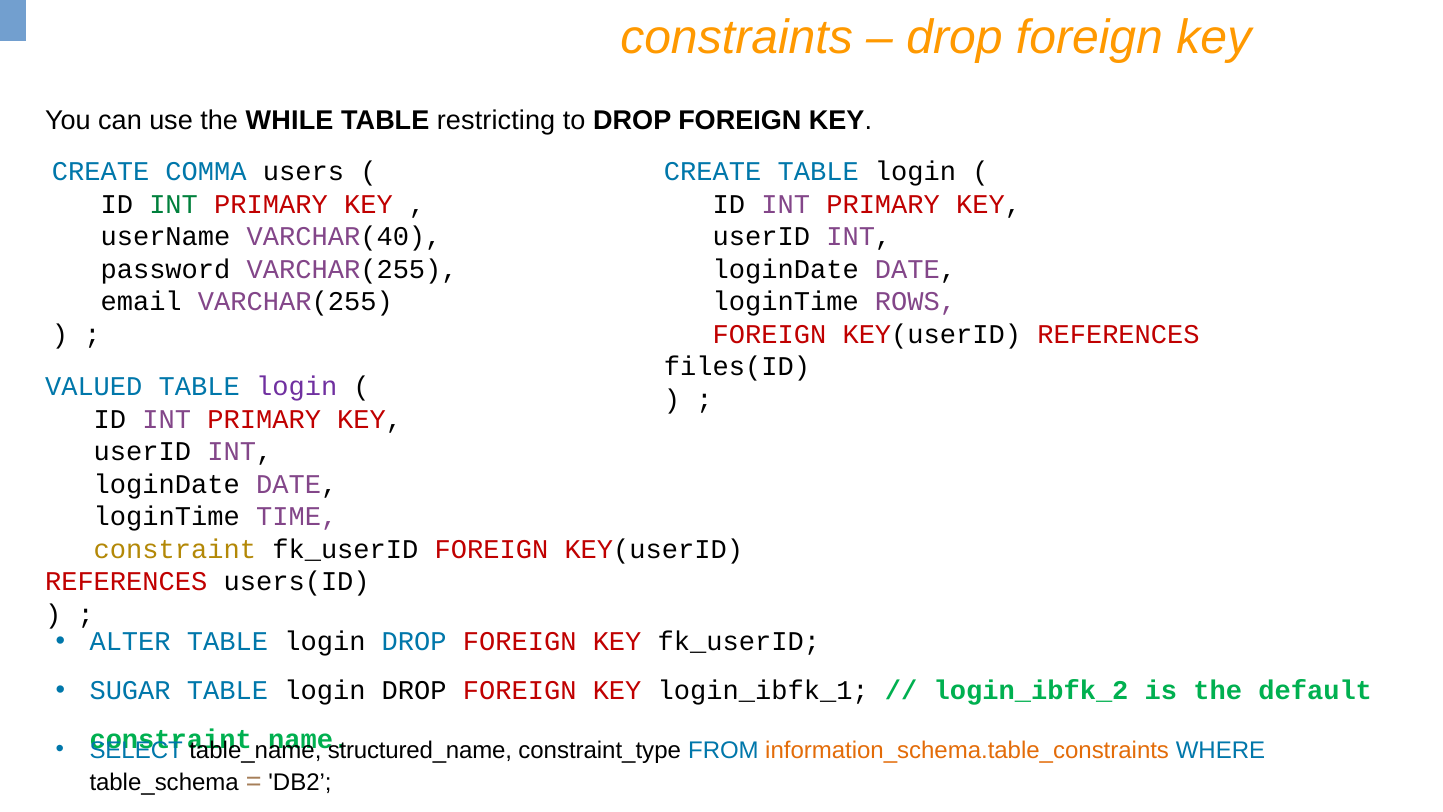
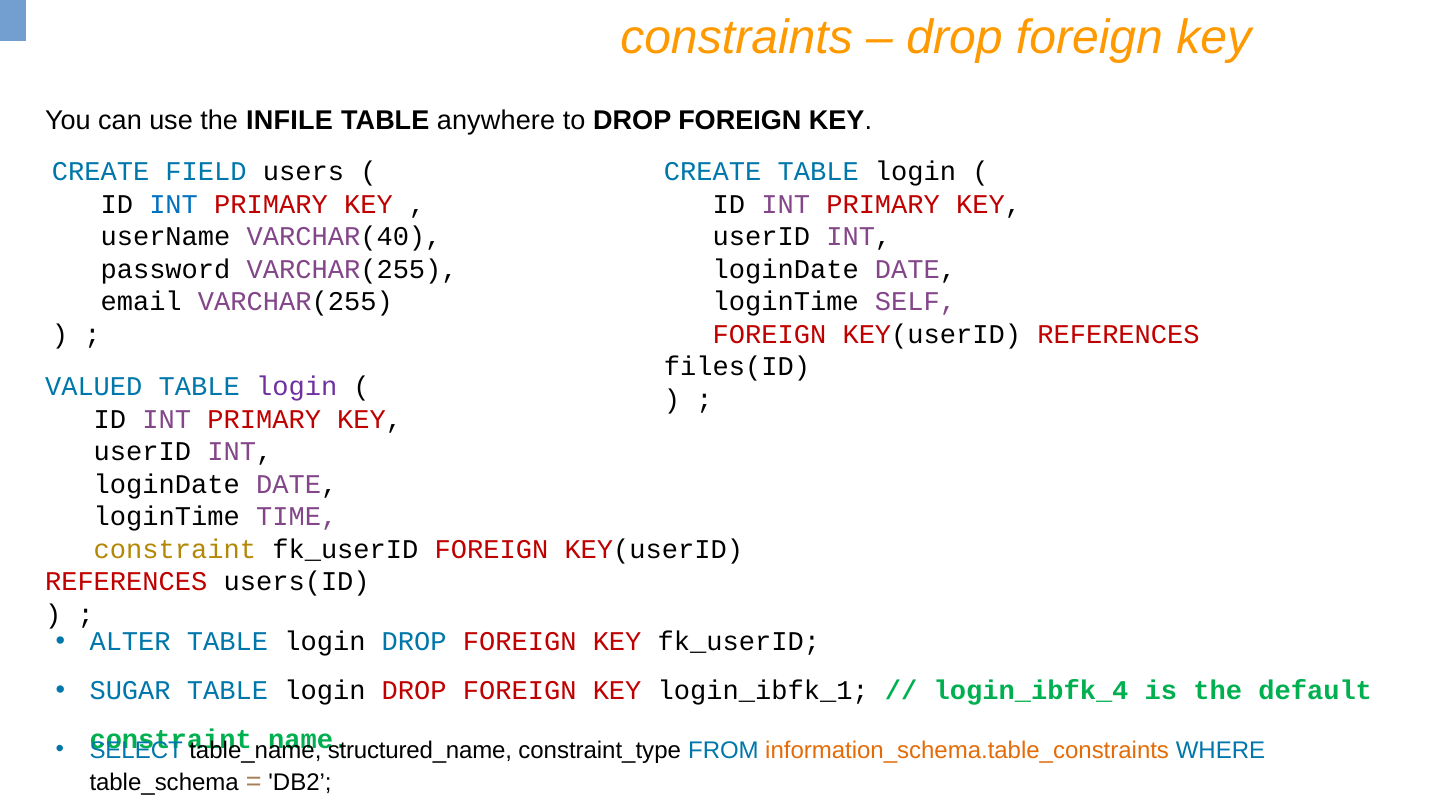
WHILE: WHILE -> INFILE
restricting: restricting -> anywhere
COMMA: COMMA -> FIELD
INT at (174, 204) colour: green -> blue
ROWS: ROWS -> SELF
DROP at (414, 690) colour: black -> red
login_ibfk_2: login_ibfk_2 -> login_ibfk_4
